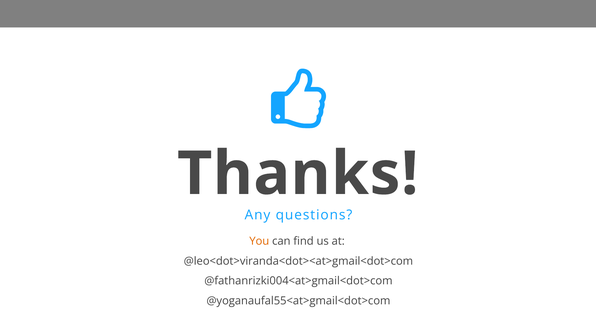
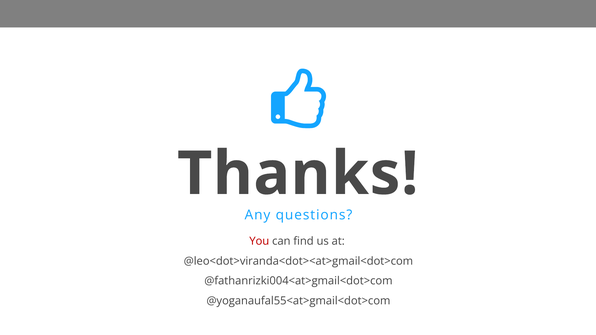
You colour: orange -> red
